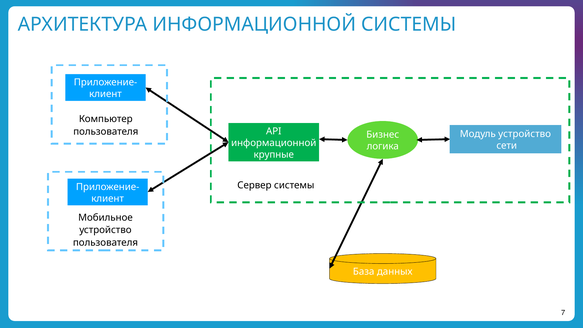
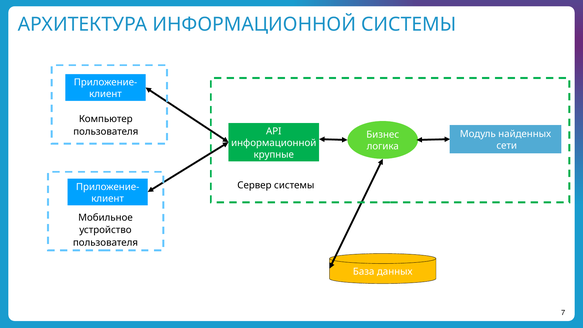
Модуль устройство: устройство -> найденных
